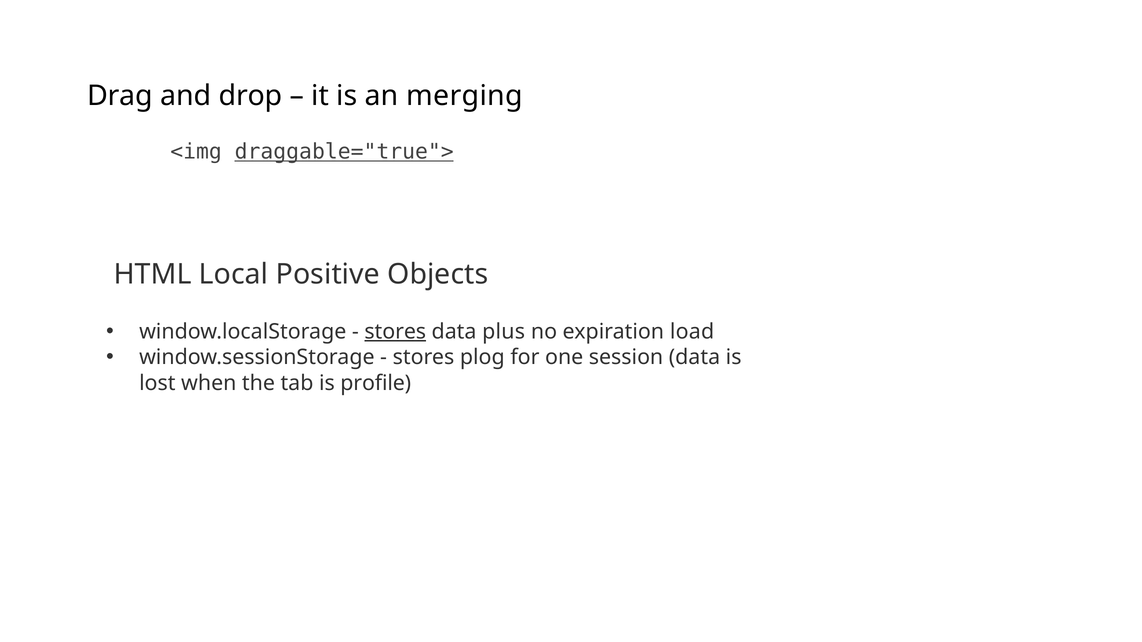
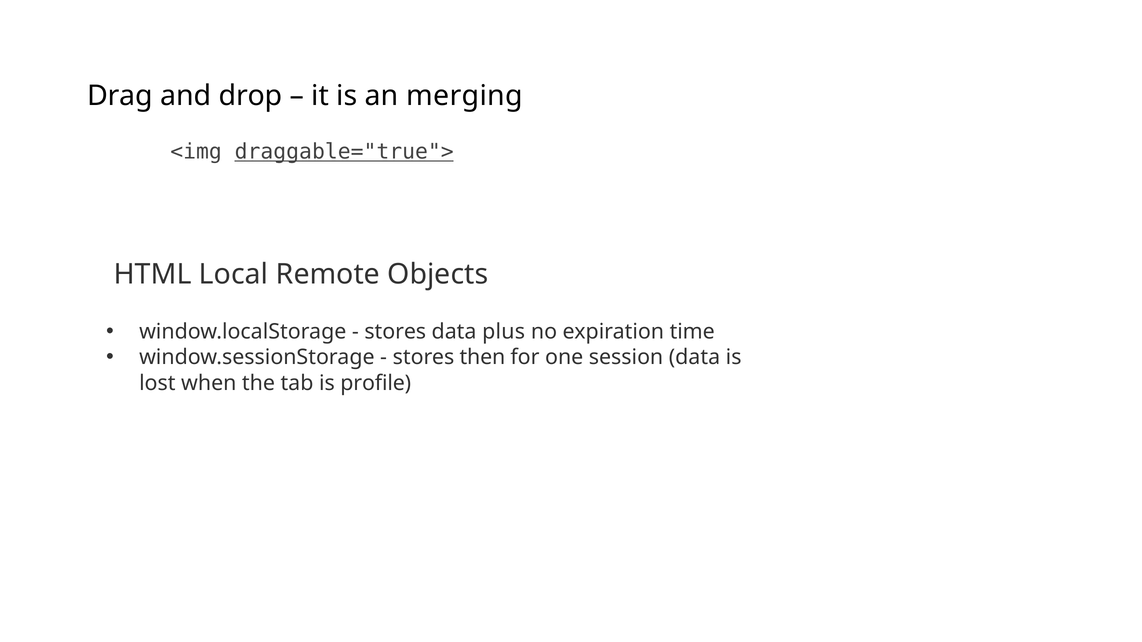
Positive: Positive -> Remote
stores at (395, 332) underline: present -> none
load: load -> time
plog: plog -> then
